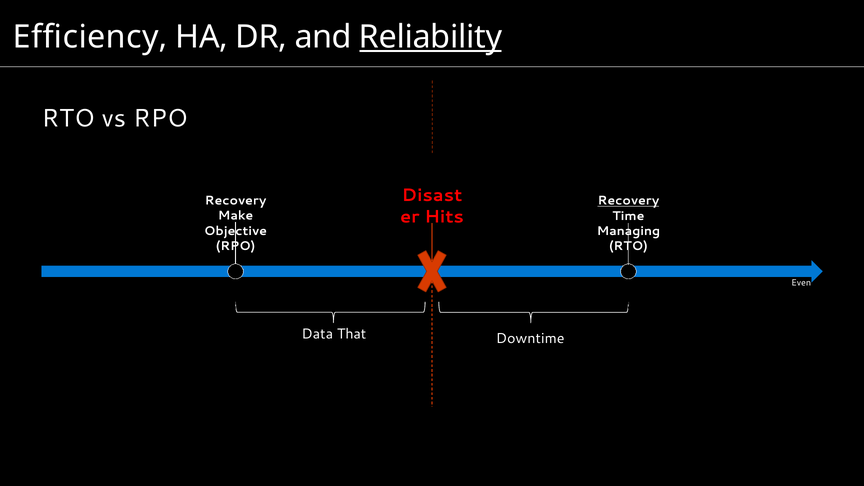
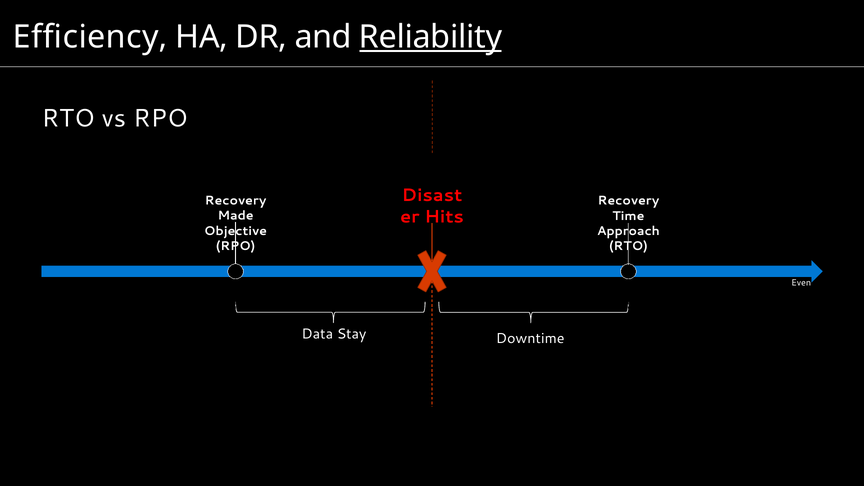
Recovery at (628, 201) underline: present -> none
Make: Make -> Made
Managing: Managing -> Approach
That: That -> Stay
